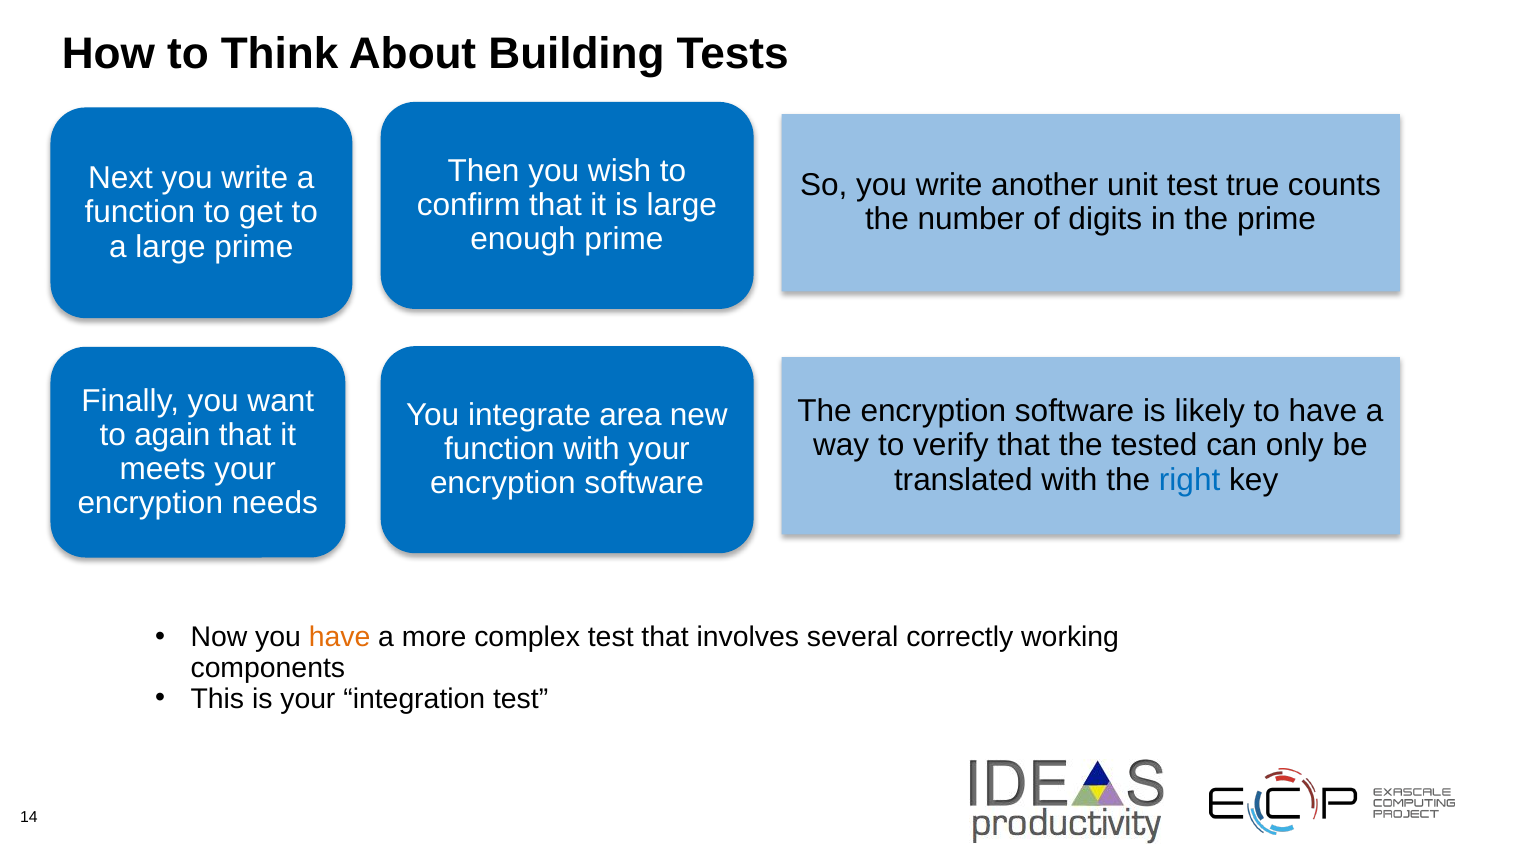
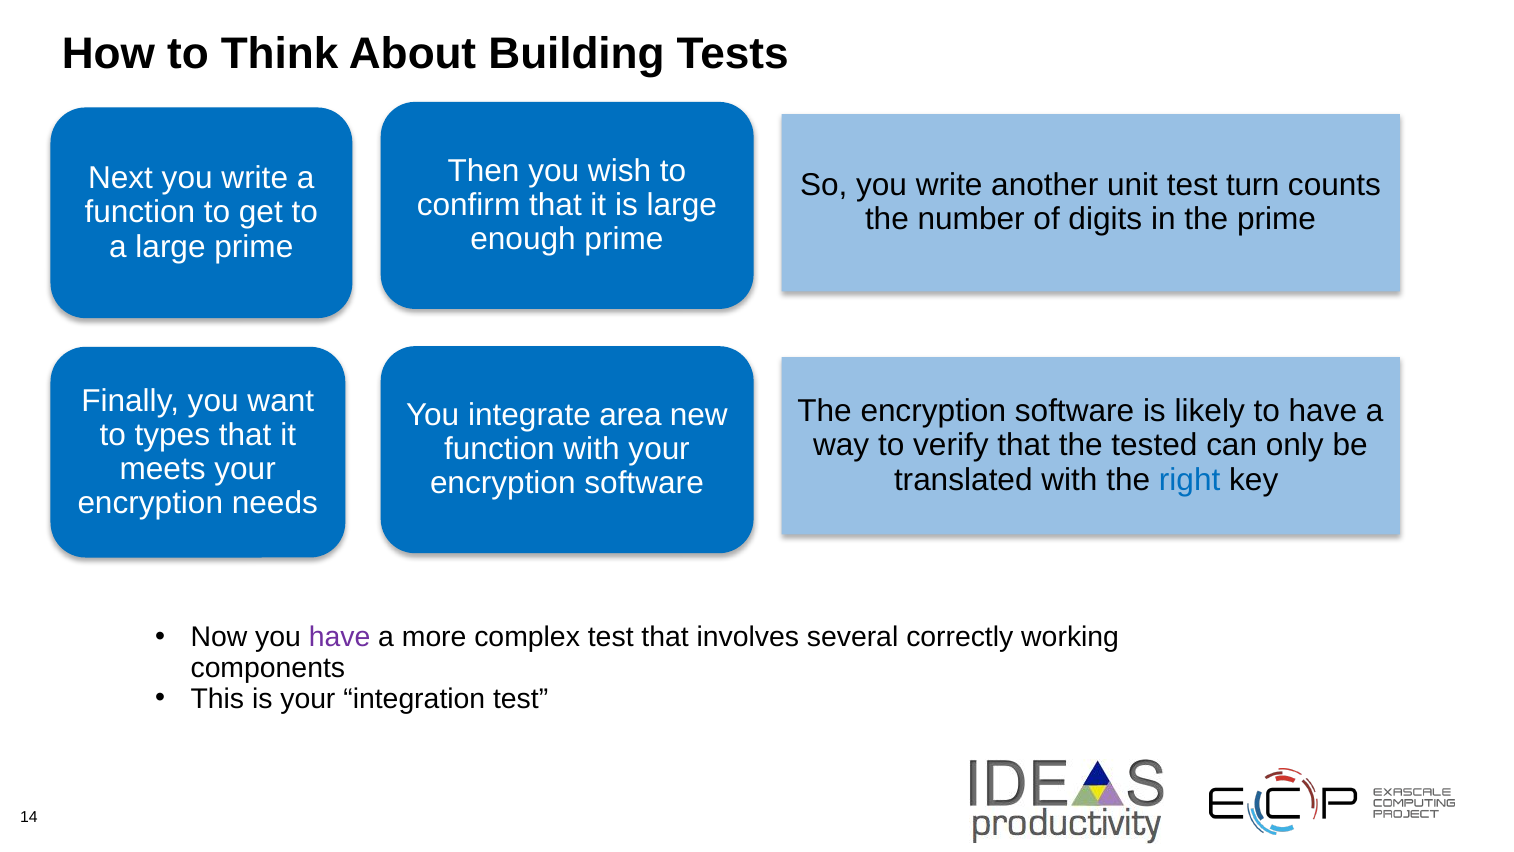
true: true -> turn
again: again -> types
have at (340, 637) colour: orange -> purple
